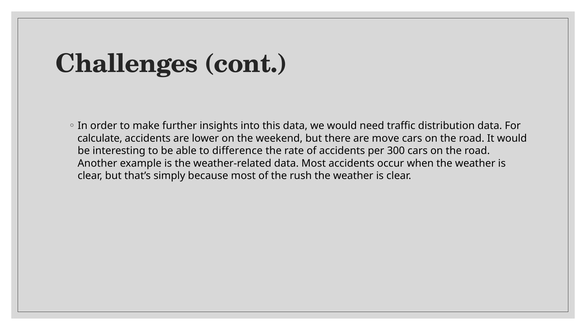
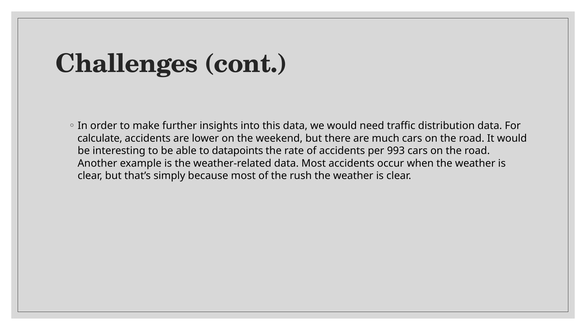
move: move -> much
difference: difference -> datapoints
300: 300 -> 993
